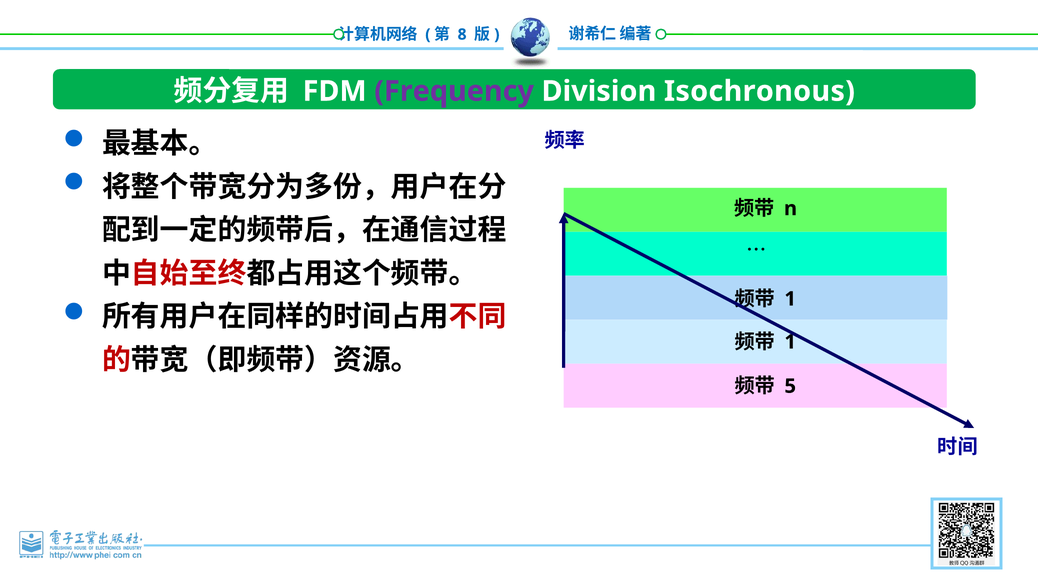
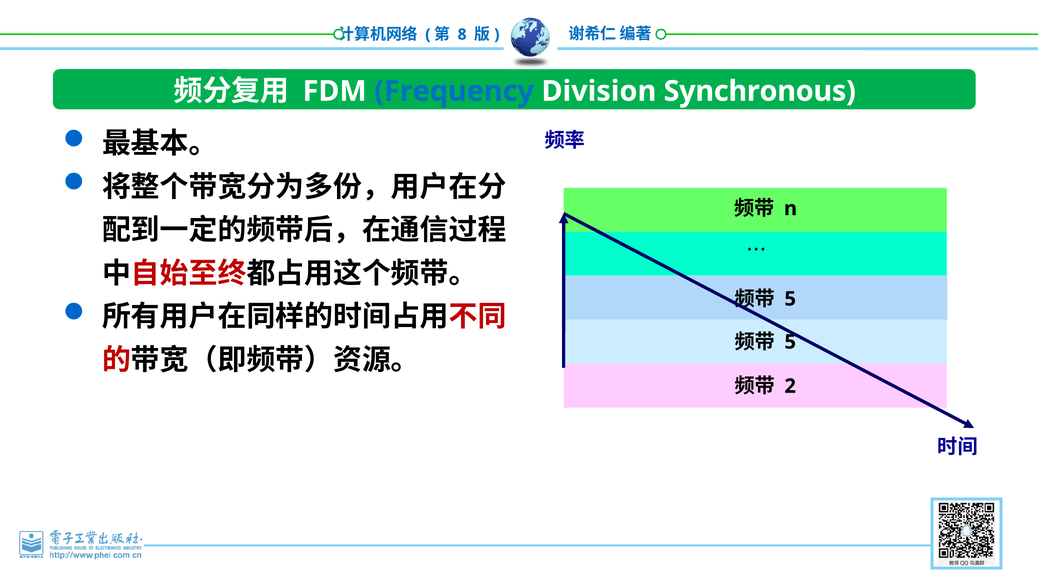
Frequency colour: purple -> blue
Isochronous: Isochronous -> Synchronous
1 at (790, 299): 1 -> 5
1 at (790, 342): 1 -> 5
5: 5 -> 2
